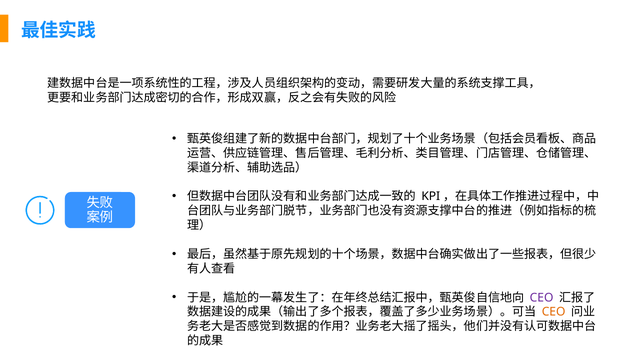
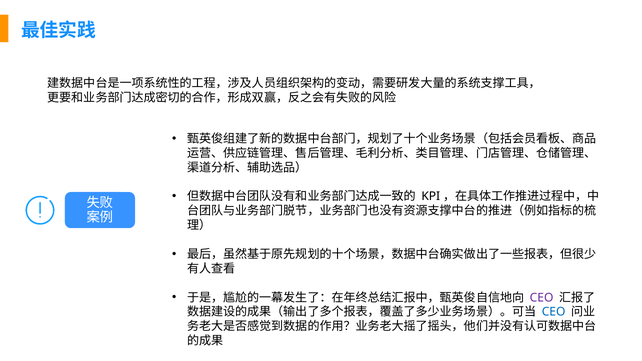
CEO at (554, 312) colour: orange -> blue
